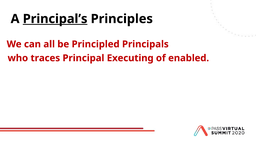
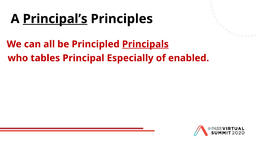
Principals underline: none -> present
traces: traces -> tables
Executing: Executing -> Especially
